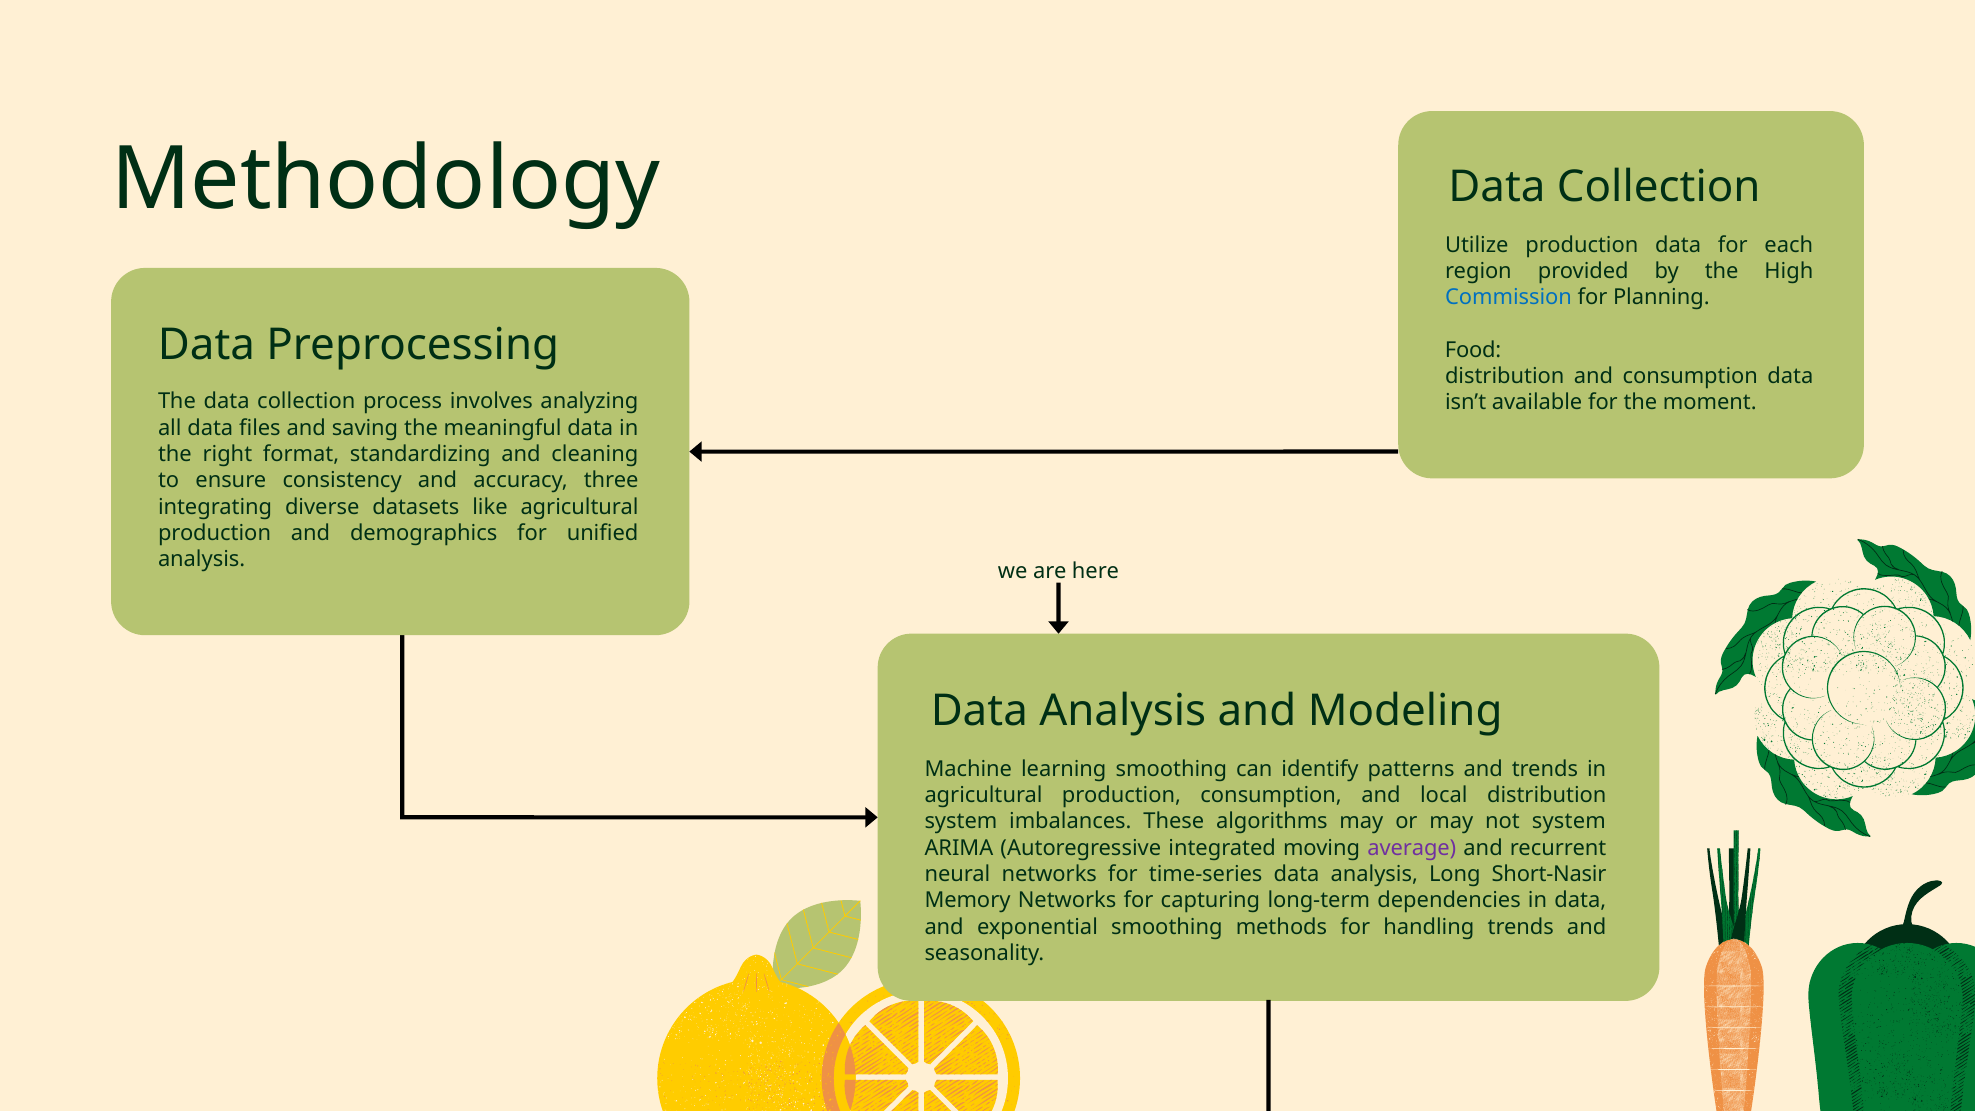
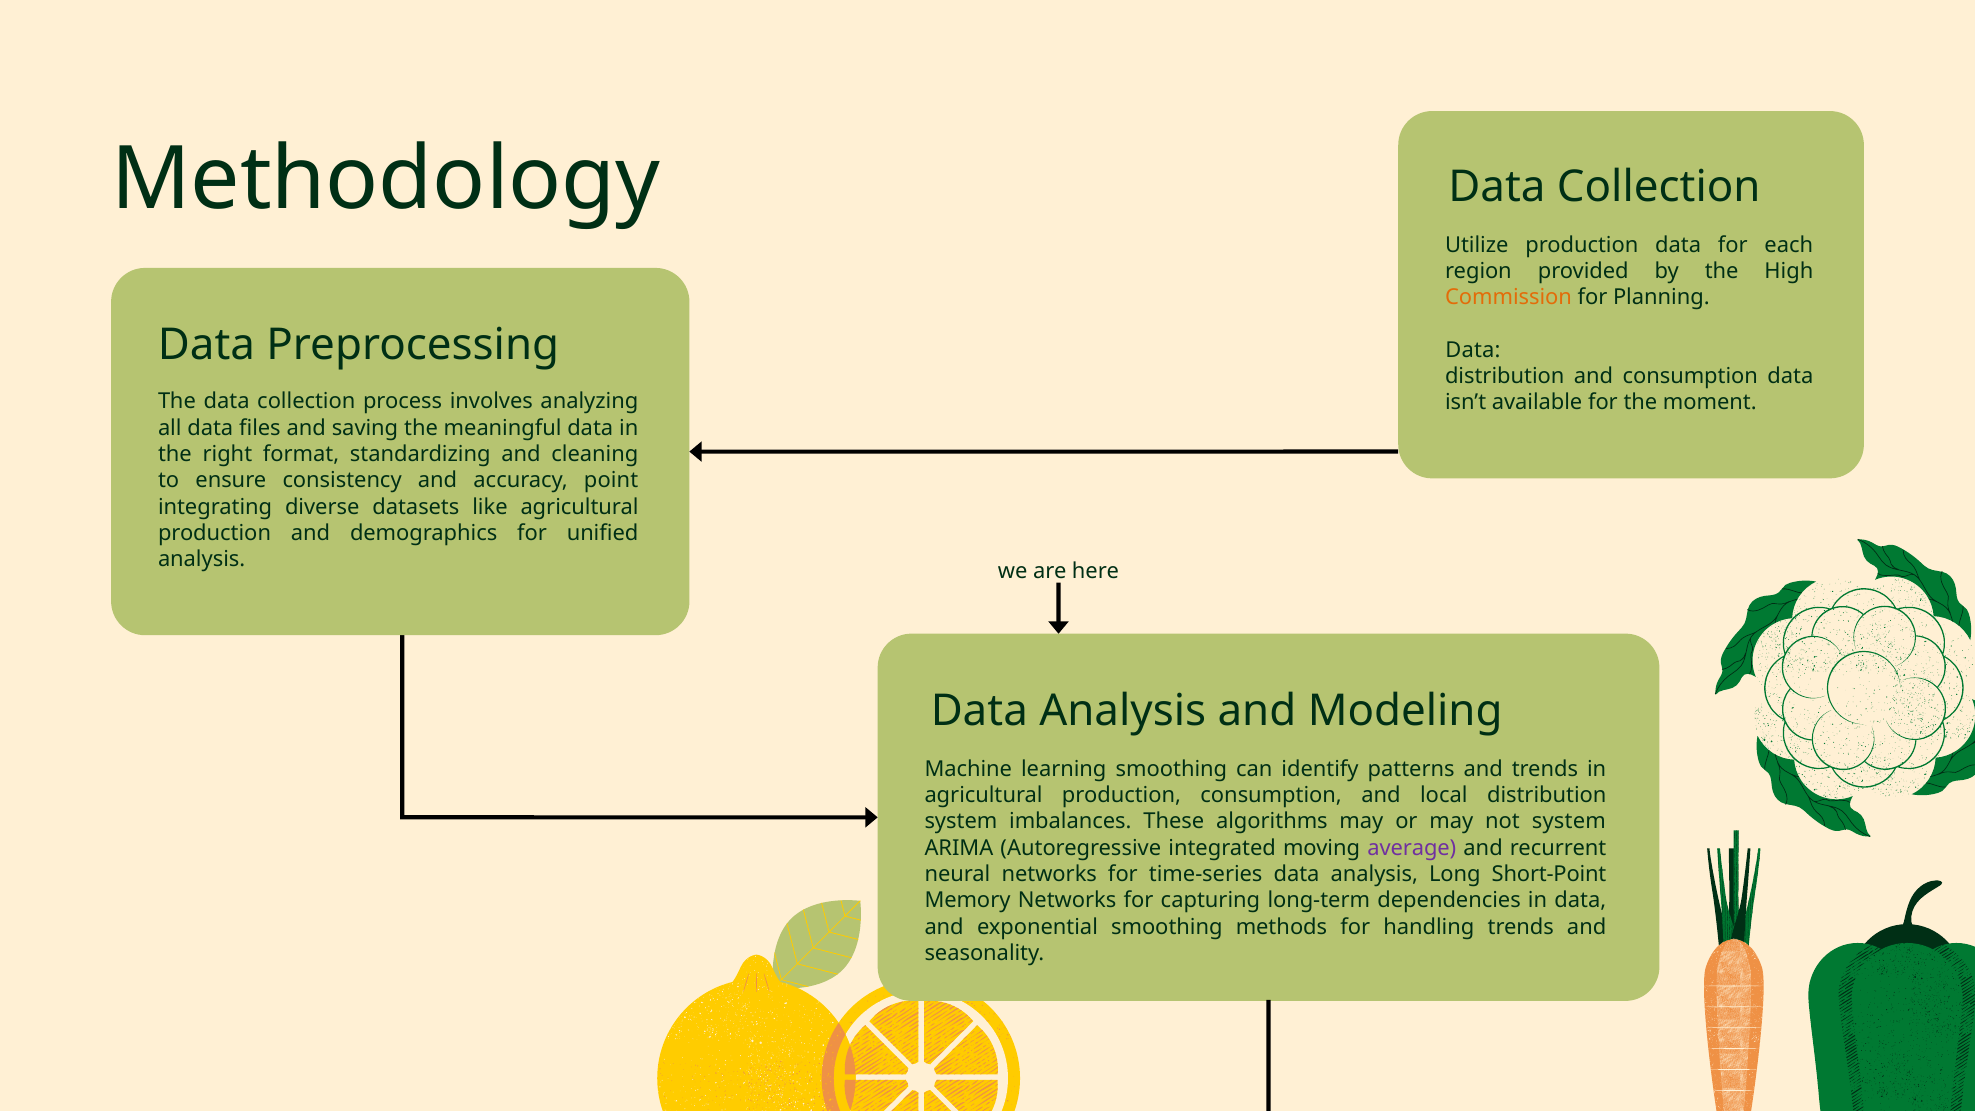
Commission colour: blue -> orange
Food at (1473, 350): Food -> Data
three: three -> point
Short-Nasir: Short-Nasir -> Short-Point
